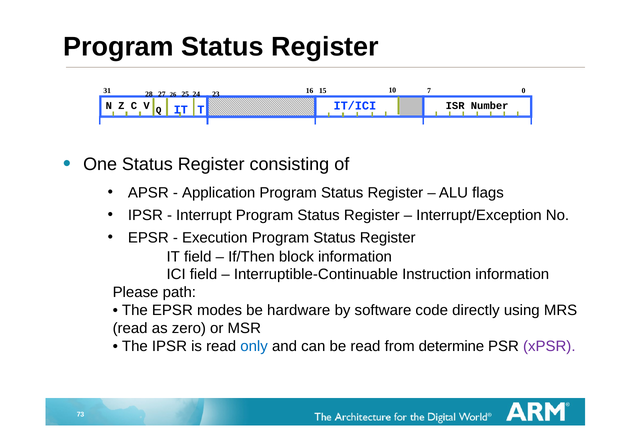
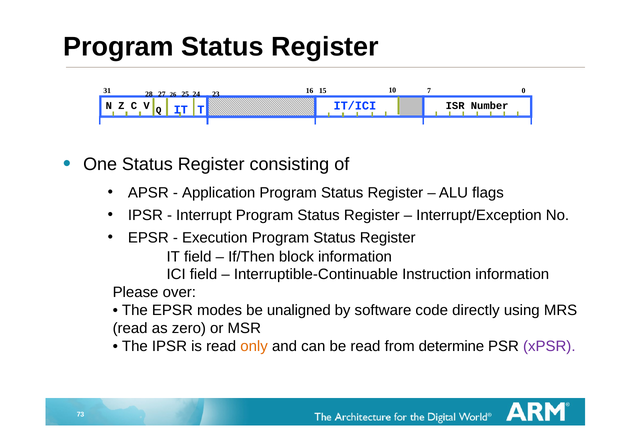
path: path -> over
hardware: hardware -> unaligned
only colour: blue -> orange
